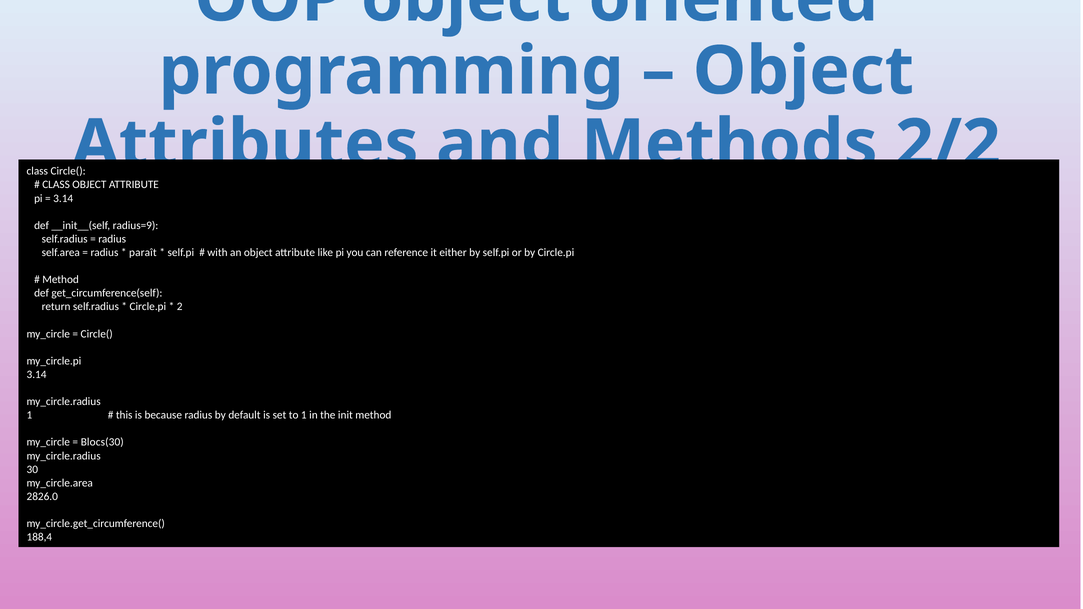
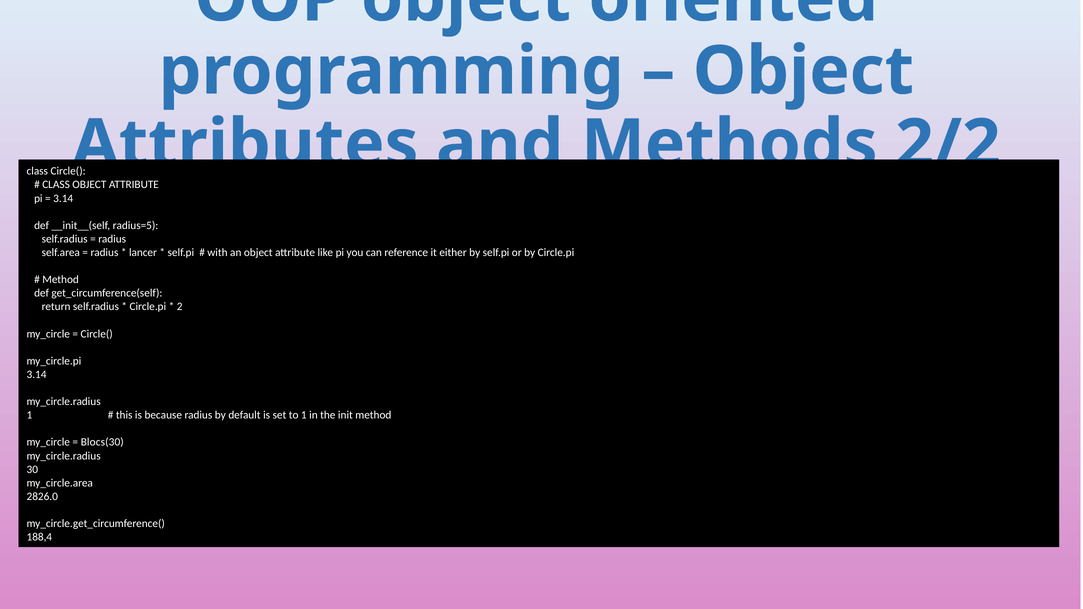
radius=9: radius=9 -> radius=5
paraît: paraît -> lancer
